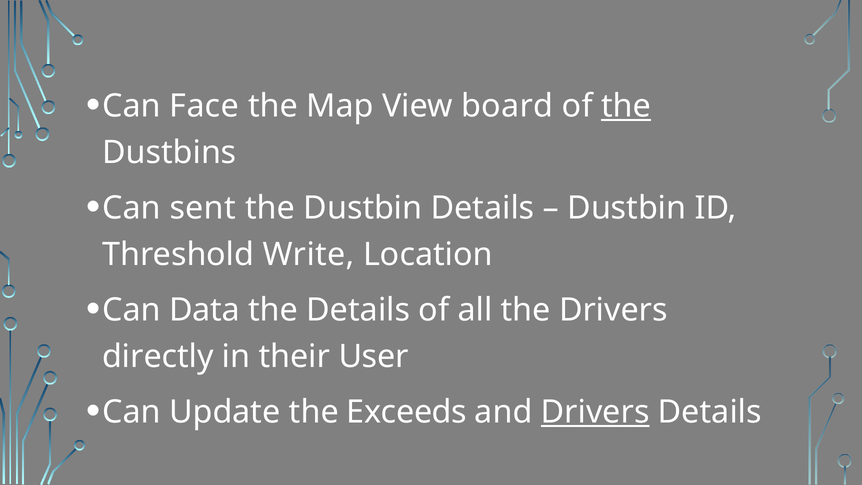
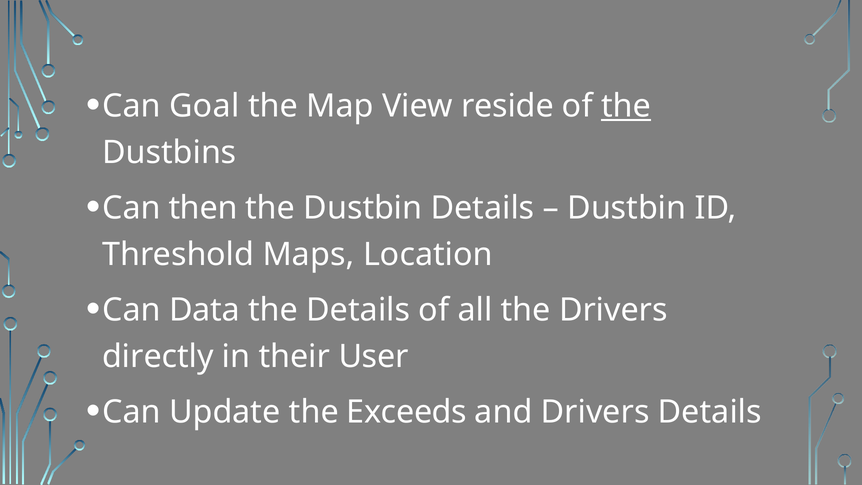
Face: Face -> Goal
board: board -> reside
sent: sent -> then
Write: Write -> Maps
Drivers at (595, 412) underline: present -> none
